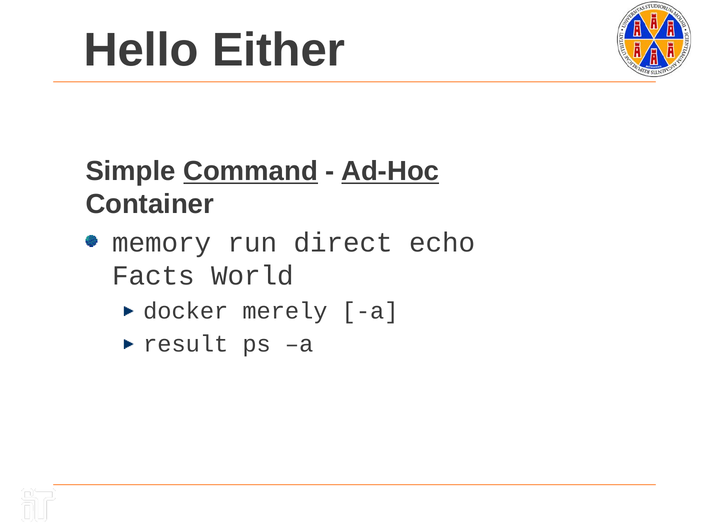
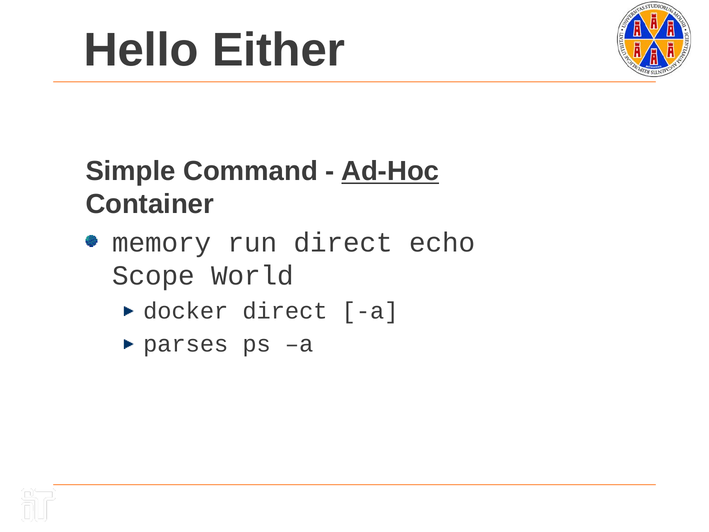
Command underline: present -> none
Facts: Facts -> Scope
docker merely: merely -> direct
result: result -> parses
